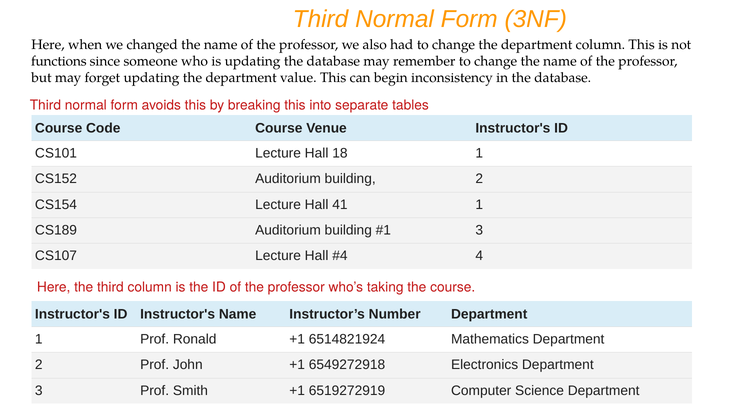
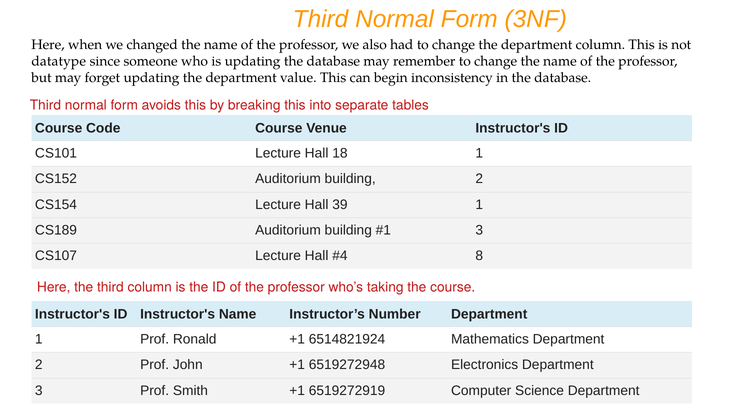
functions: functions -> datatype
41: 41 -> 39
4: 4 -> 8
6549272918: 6549272918 -> 6519272948
